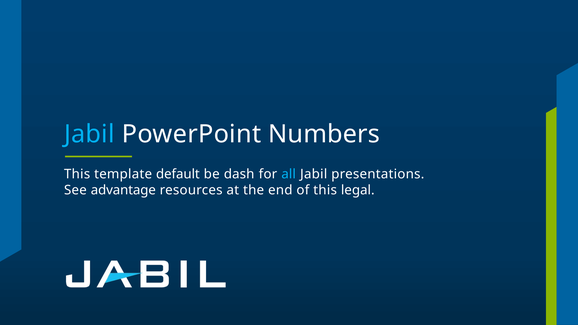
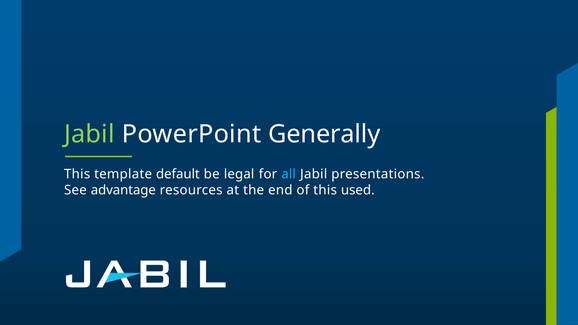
Jabil at (89, 134) colour: light blue -> light green
Numbers: Numbers -> Generally
dash: dash -> legal
legal: legal -> used
